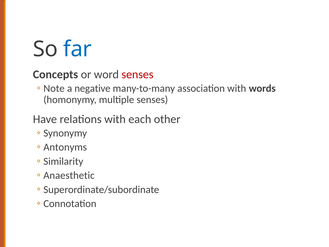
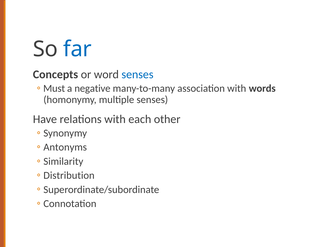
senses at (137, 74) colour: red -> blue
Note: Note -> Must
Anaesthetic: Anaesthetic -> Distribution
